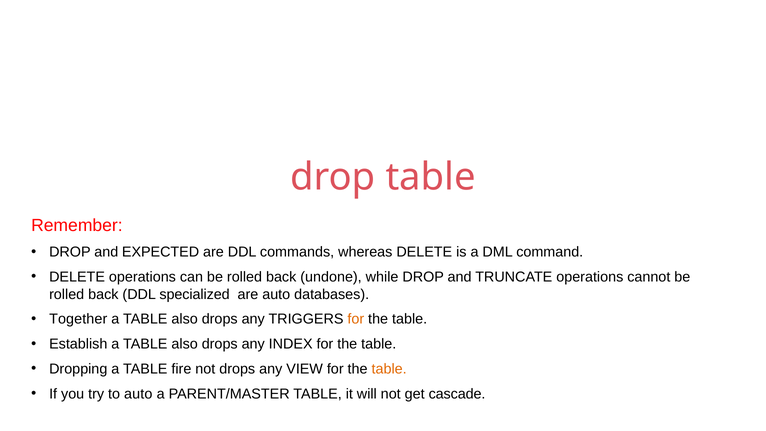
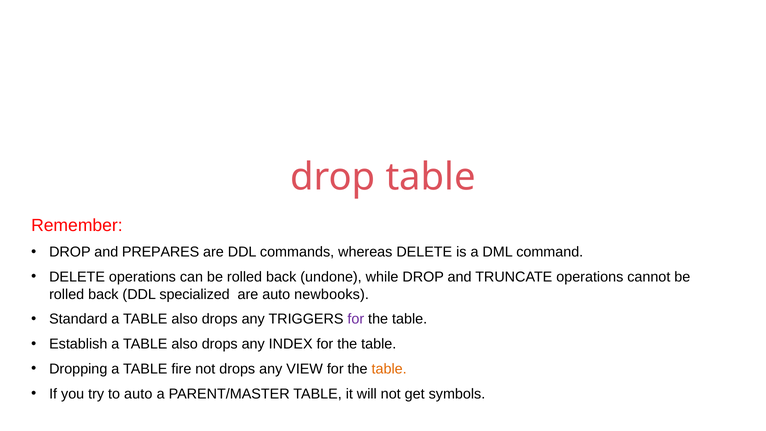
EXPECTED: EXPECTED -> PREPARES
databases: databases -> newbooks
Together: Together -> Standard
for at (356, 319) colour: orange -> purple
cascade: cascade -> symbols
